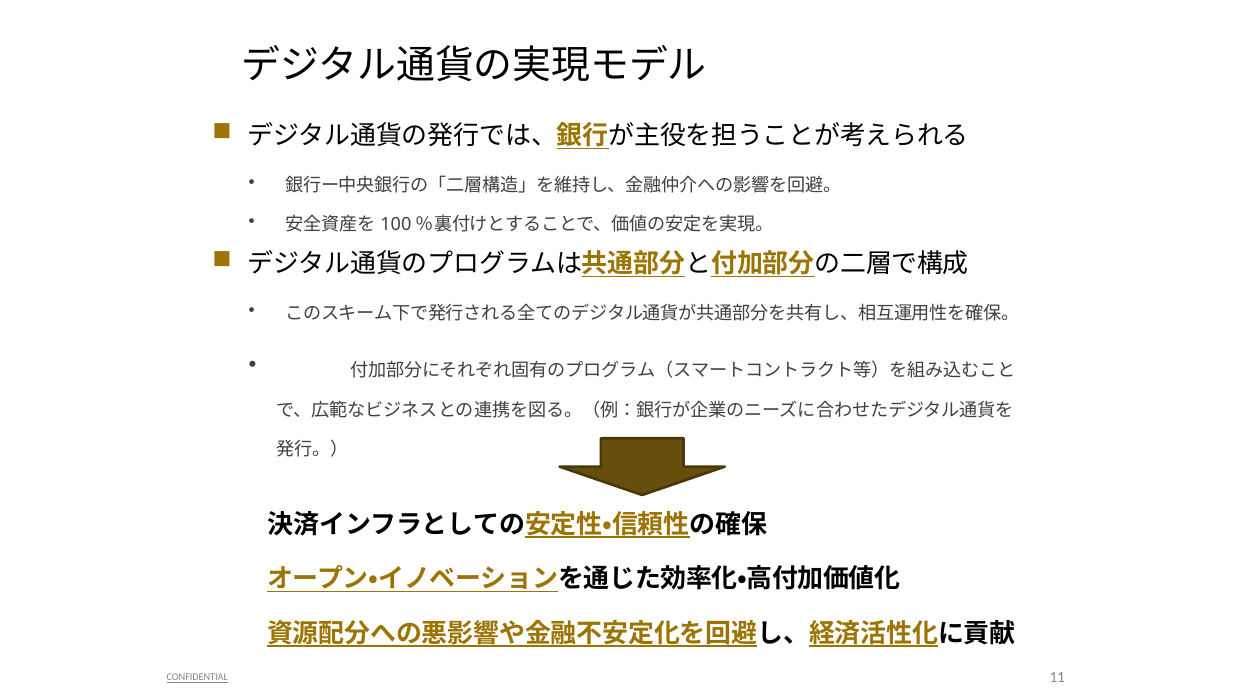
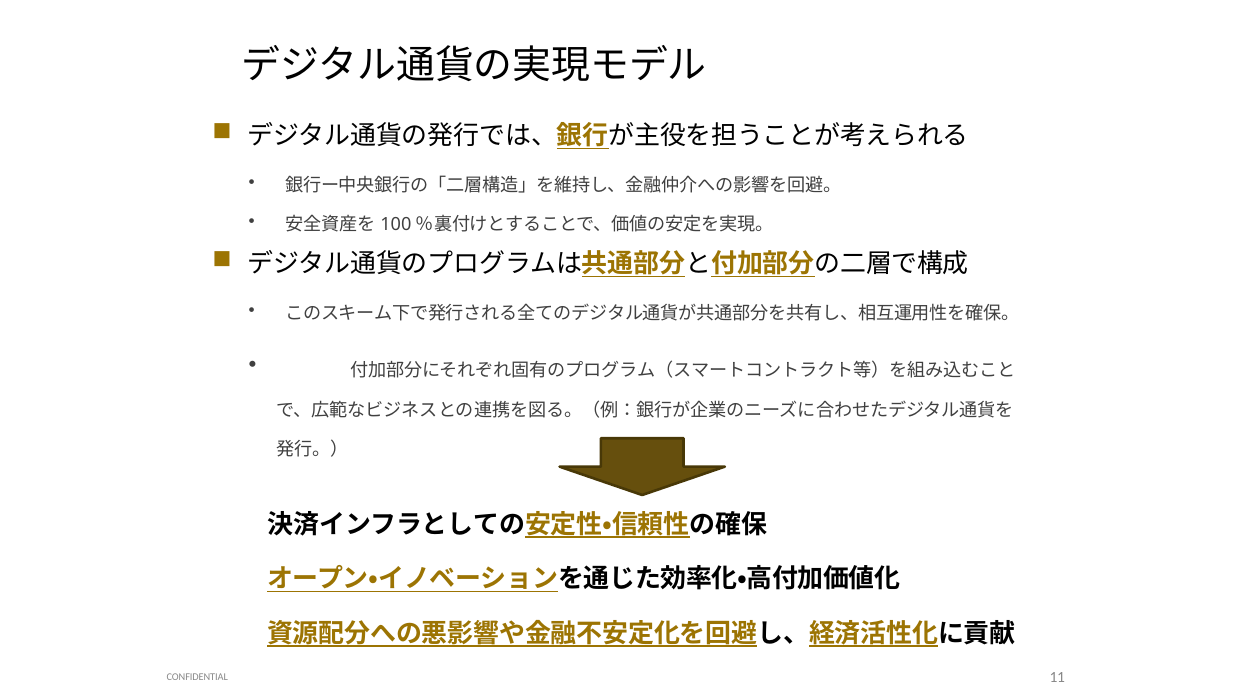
CONFIDENTIAL underline: present -> none
